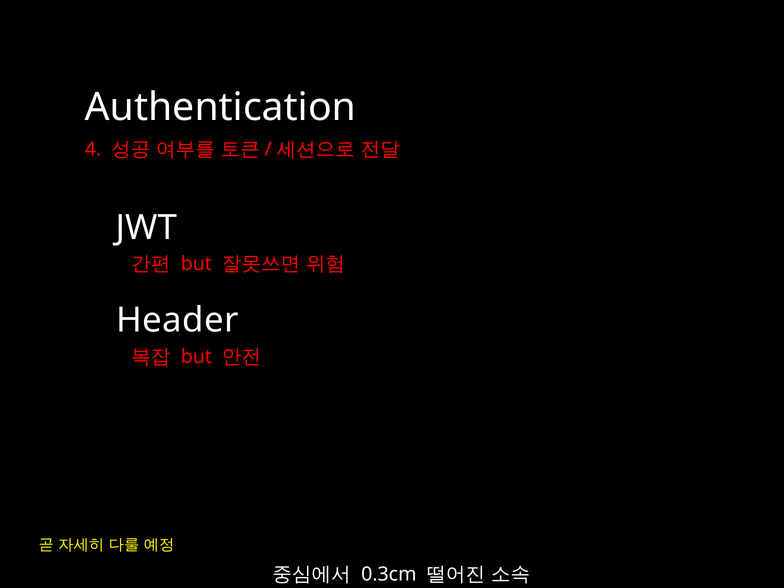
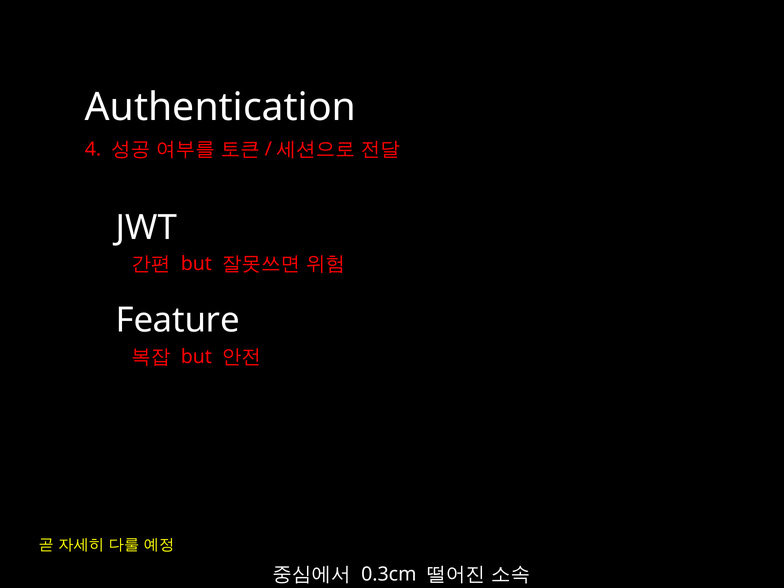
Header: Header -> Feature
